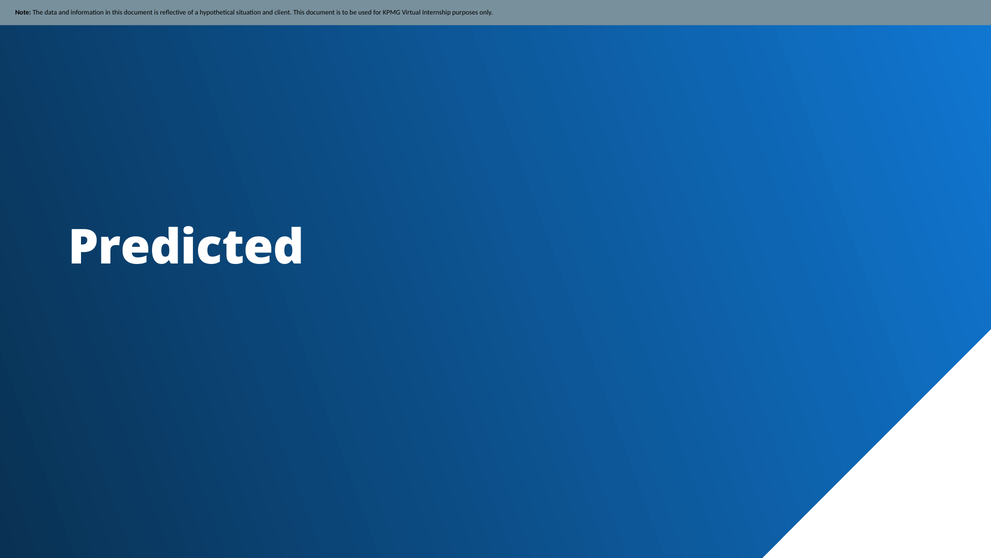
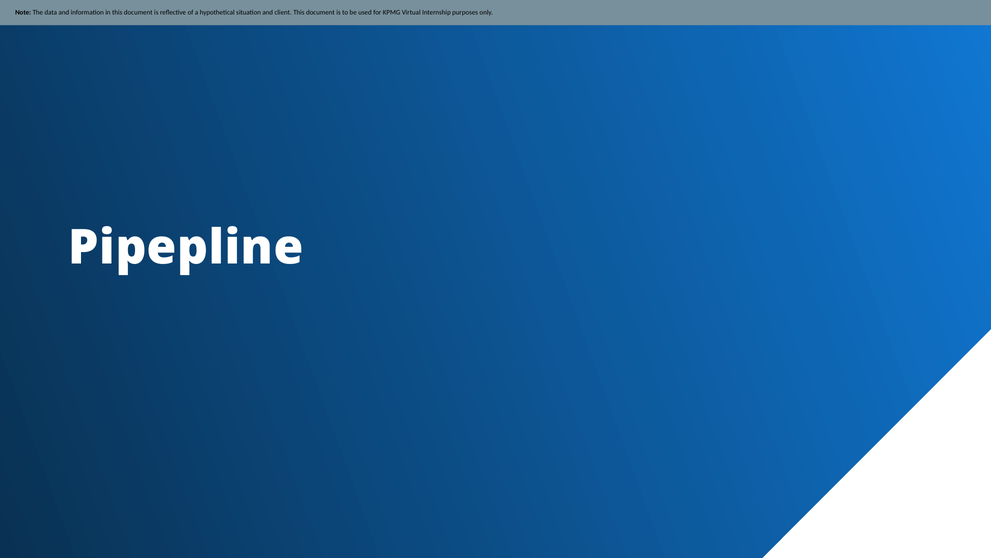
Predicted: Predicted -> Pipepline
